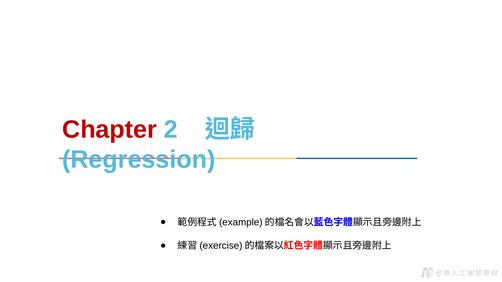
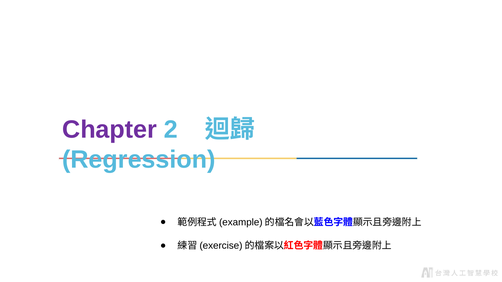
Chapter colour: red -> purple
